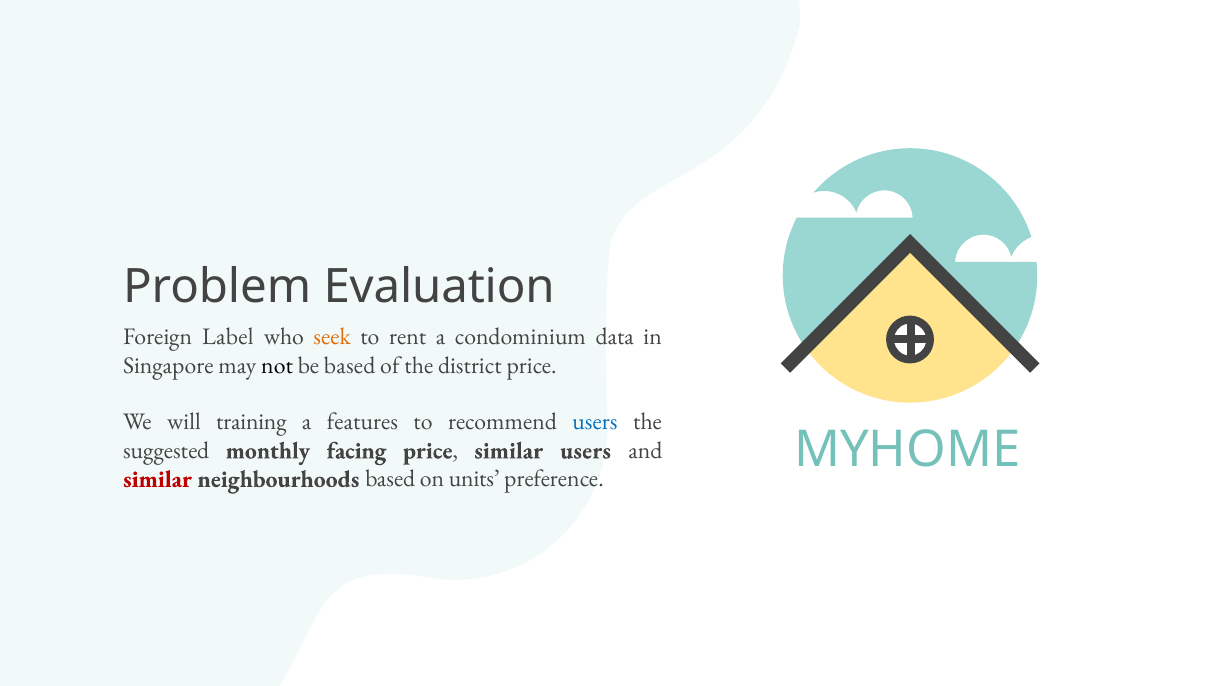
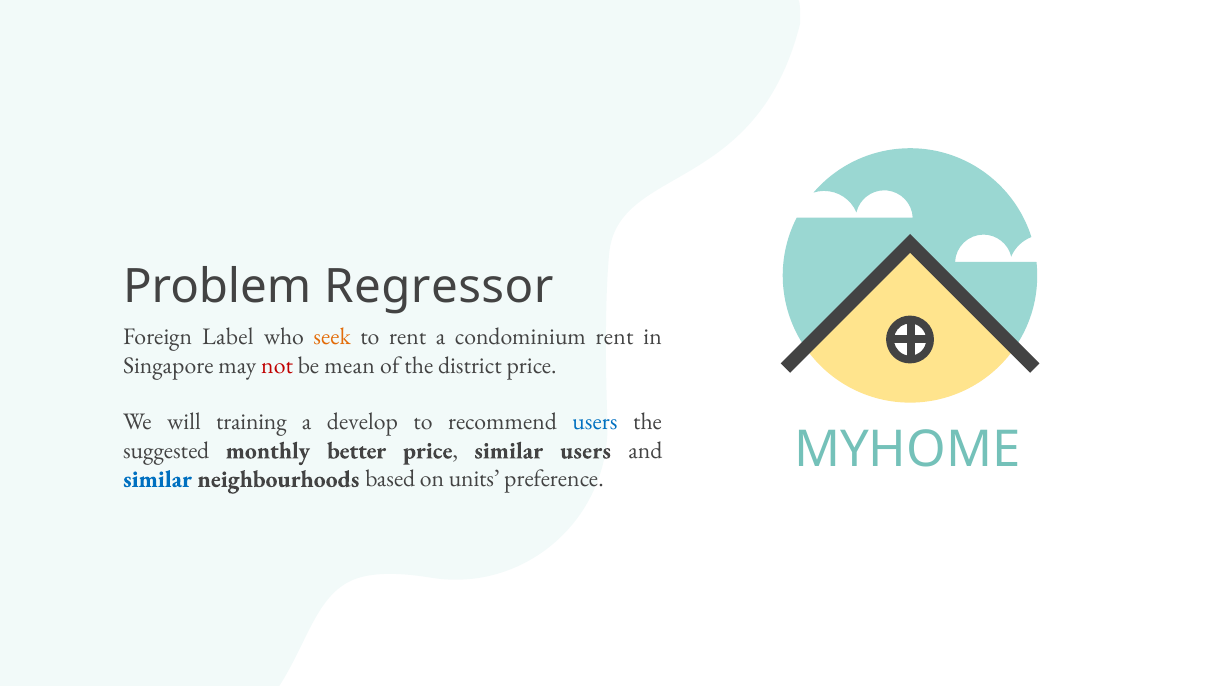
Evaluation: Evaluation -> Regressor
condominium data: data -> rent
not colour: black -> red
be based: based -> mean
features: features -> develop
facing: facing -> better
similar at (157, 479) colour: red -> blue
